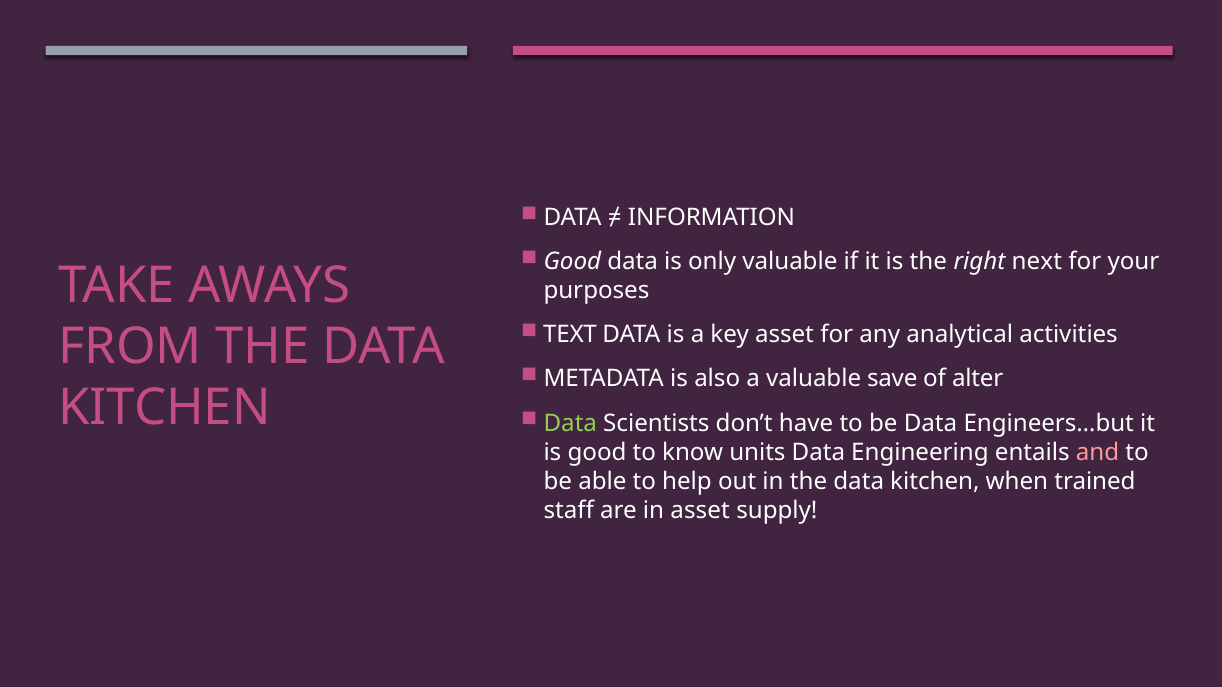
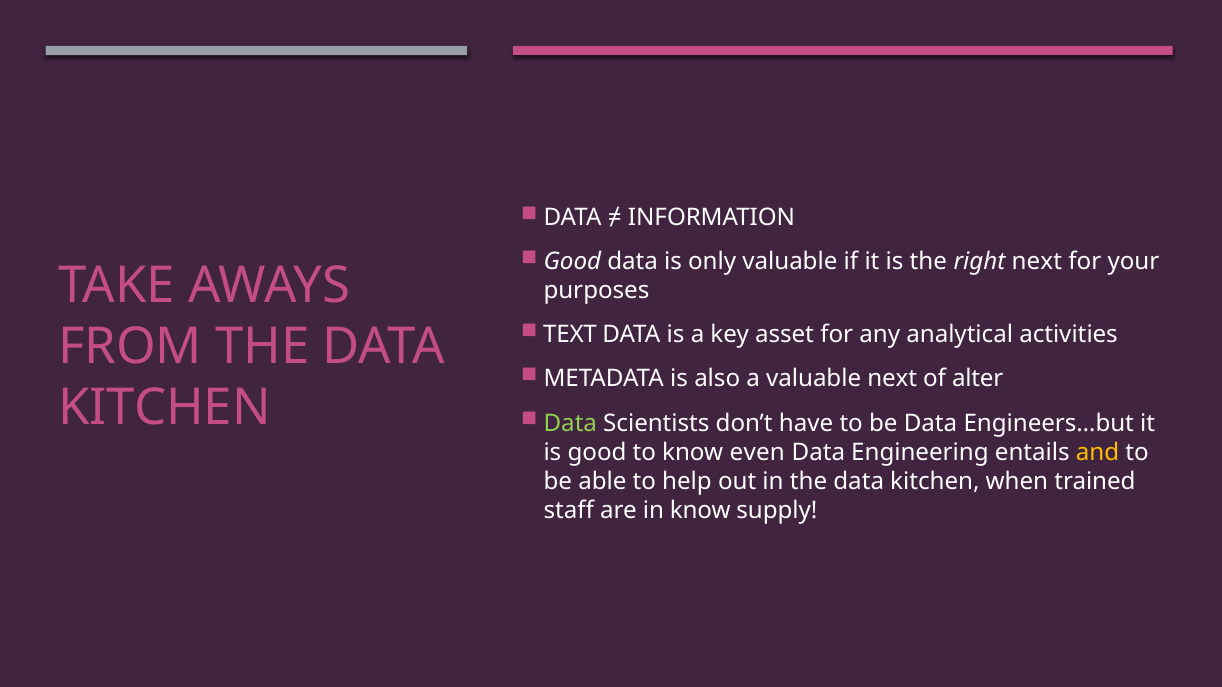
valuable save: save -> next
units: units -> even
and colour: pink -> yellow
in asset: asset -> know
